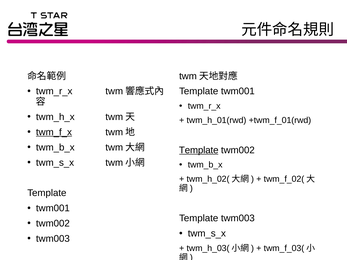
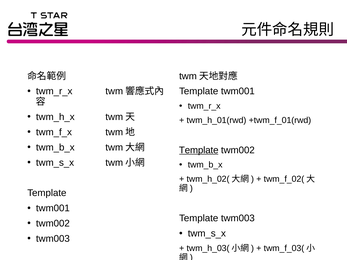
twm_f_x underline: present -> none
